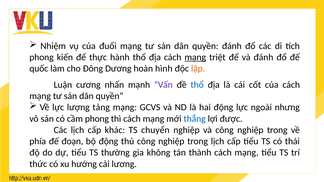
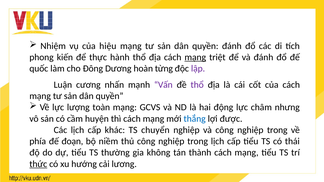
đuổi: đuổi -> hiệu
hình: hình -> từng
lập colour: orange -> purple
thổ at (197, 85) colour: blue -> purple
tảng: tảng -> toàn
ngoài: ngoài -> châm
cầm phong: phong -> huyện
bộ động: động -> niềm
thức underline: none -> present
